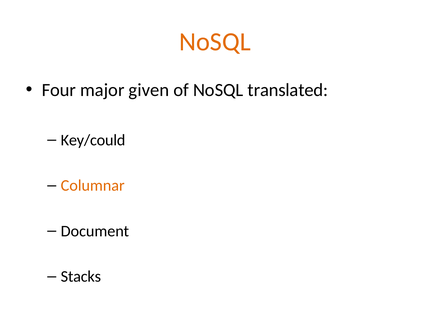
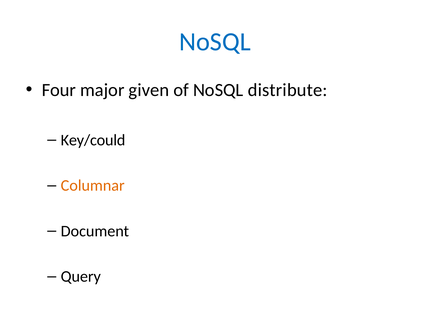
NoSQL at (215, 42) colour: orange -> blue
translated: translated -> distribute
Stacks: Stacks -> Query
